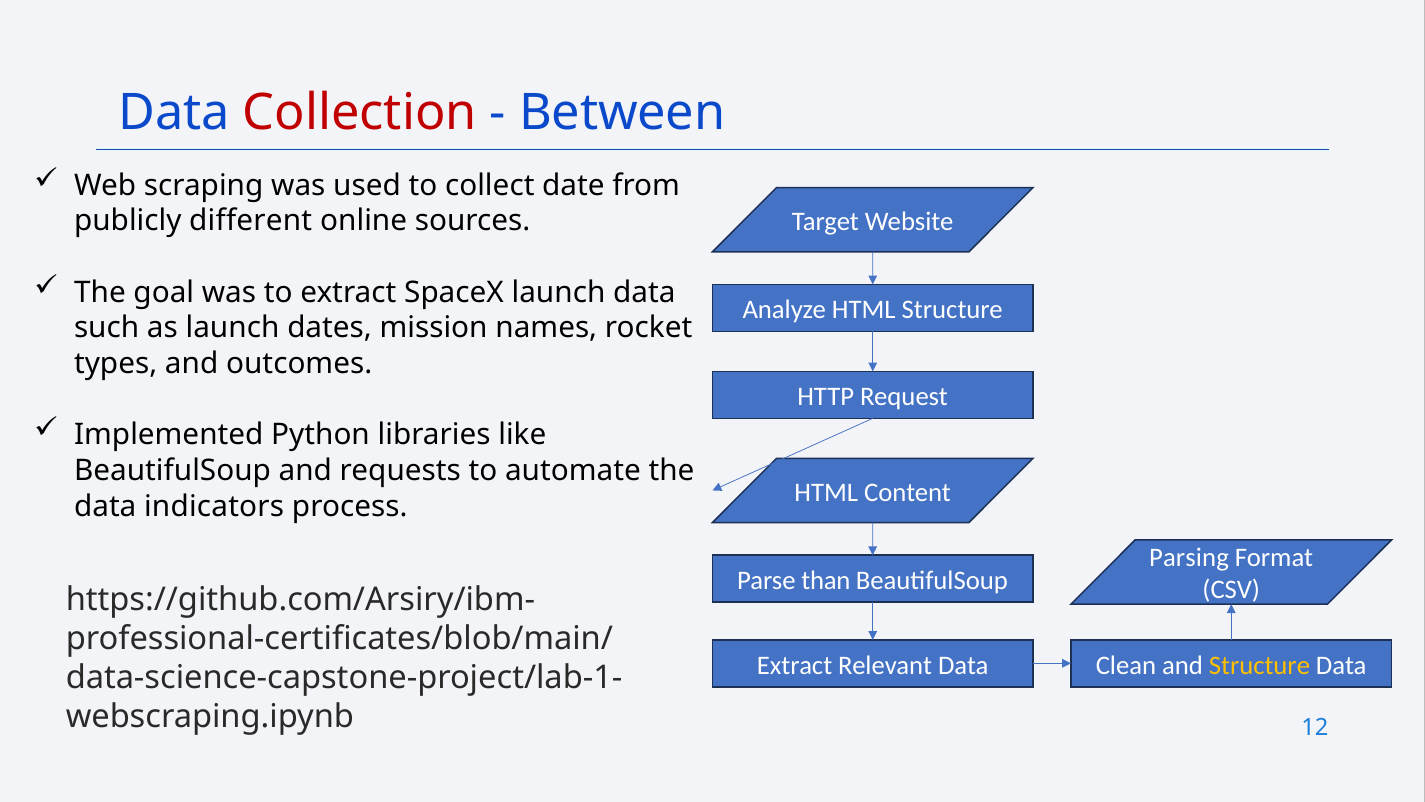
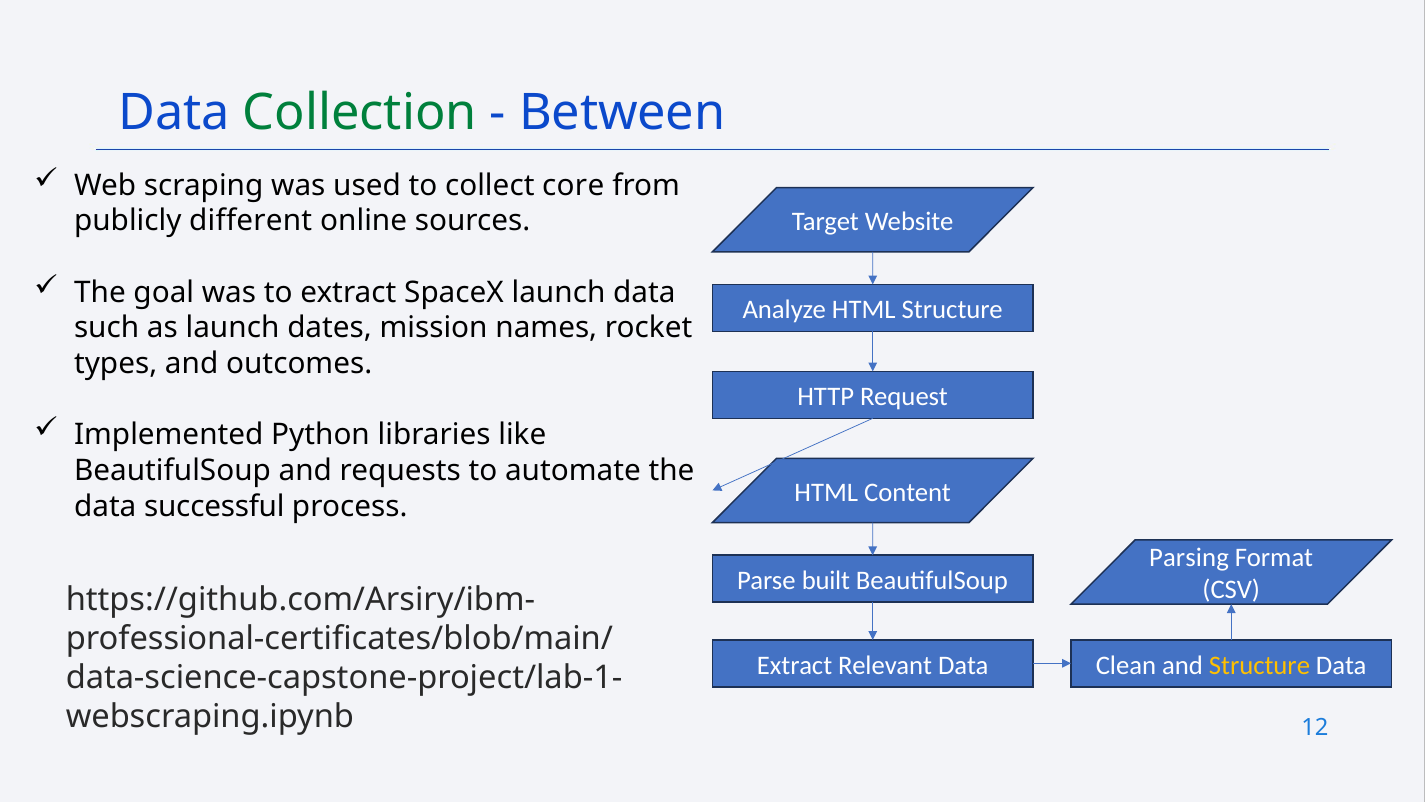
Collection colour: red -> green
date: date -> core
indicators: indicators -> successful
than: than -> built
